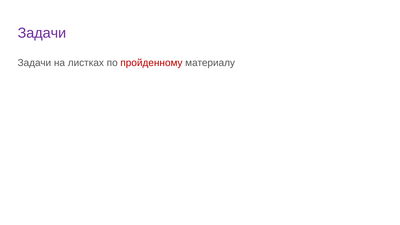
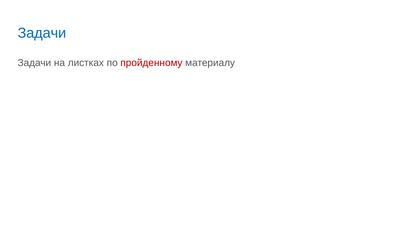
Задачи at (42, 33) colour: purple -> blue
